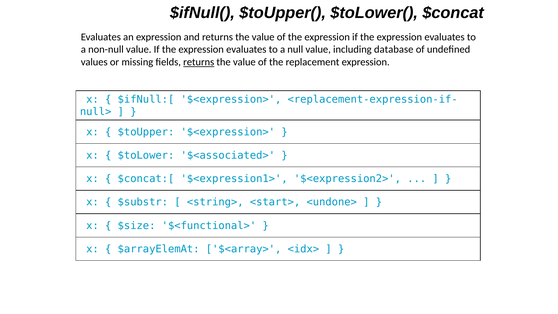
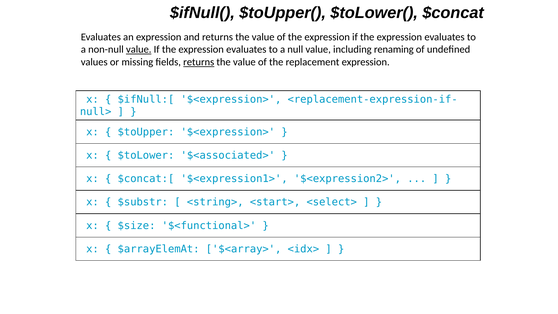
value at (139, 50) underline: none -> present
database: database -> renaming
<undone>: <undone> -> <select>
